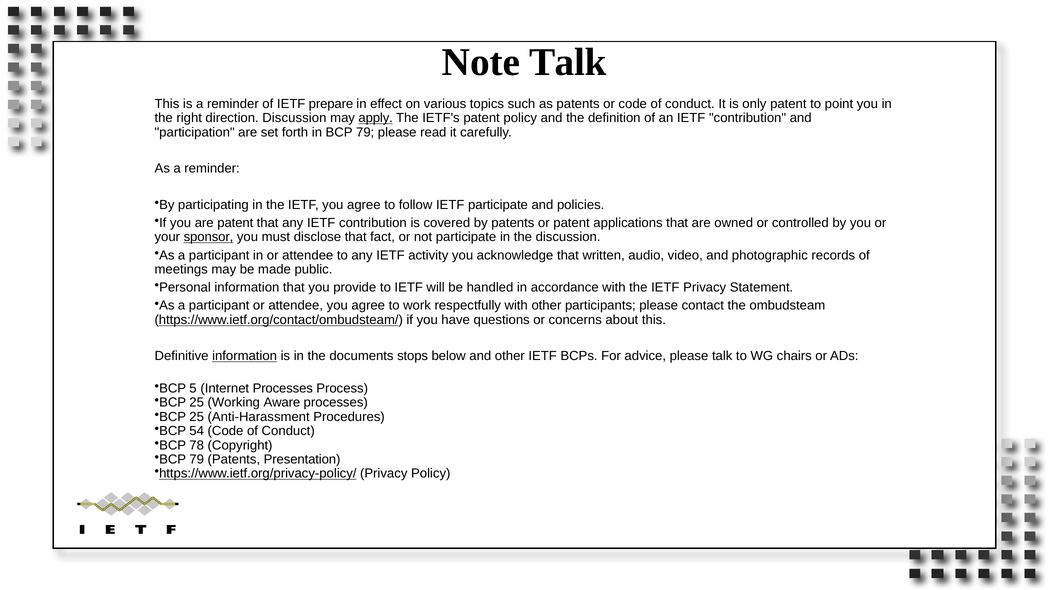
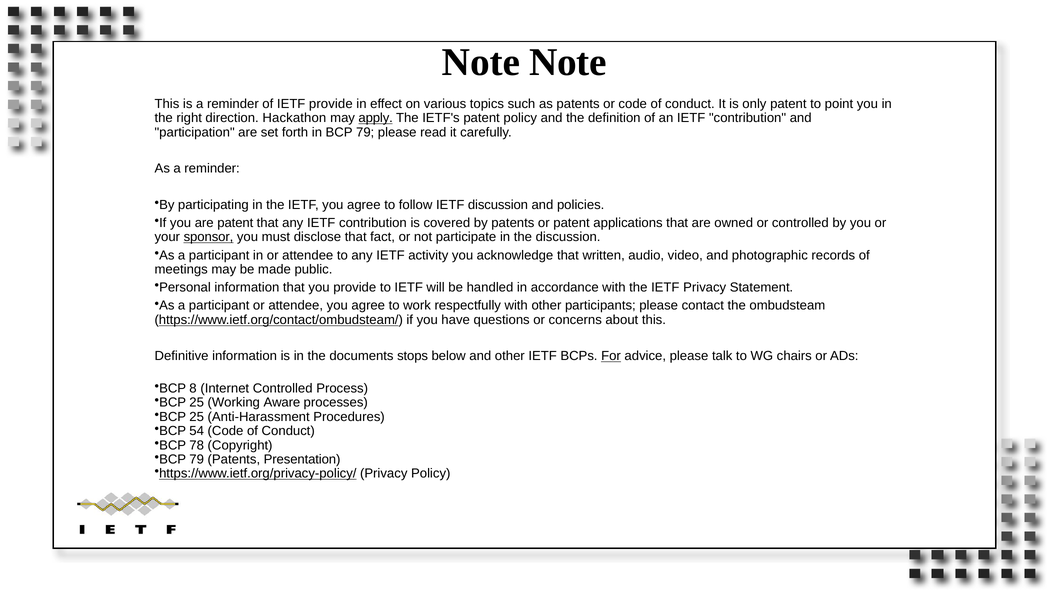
Note Talk: Talk -> Note
IETF prepare: prepare -> provide
direction Discussion: Discussion -> Hackathon
IETF participate: participate -> discussion
information at (245, 356) underline: present -> none
For underline: none -> present
5: 5 -> 8
Internet Processes: Processes -> Controlled
